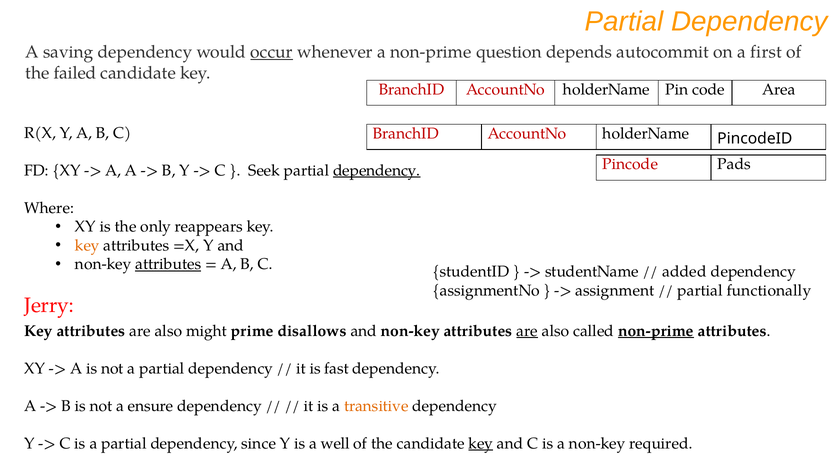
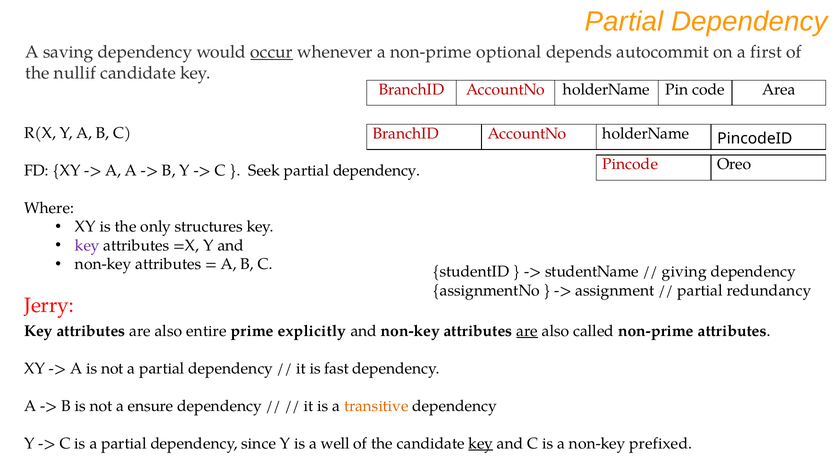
question: question -> optional
failed: failed -> nullif
Pads: Pads -> Oreo
dependency at (377, 170) underline: present -> none
reappears: reappears -> structures
key at (87, 246) colour: orange -> purple
attributes at (168, 264) underline: present -> none
added: added -> giving
functionally: functionally -> redundancy
might: might -> entire
disallows: disallows -> explicitly
non-prime at (656, 331) underline: present -> none
required: required -> prefixed
